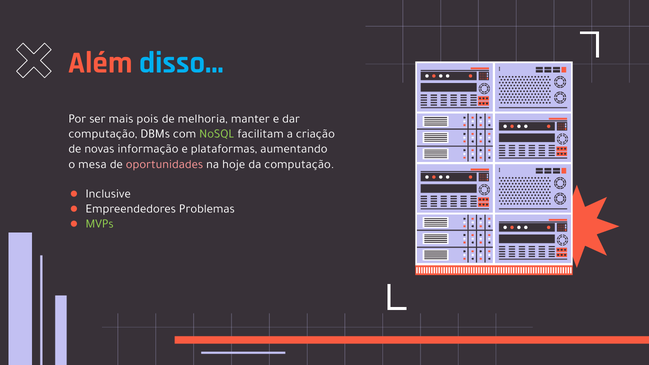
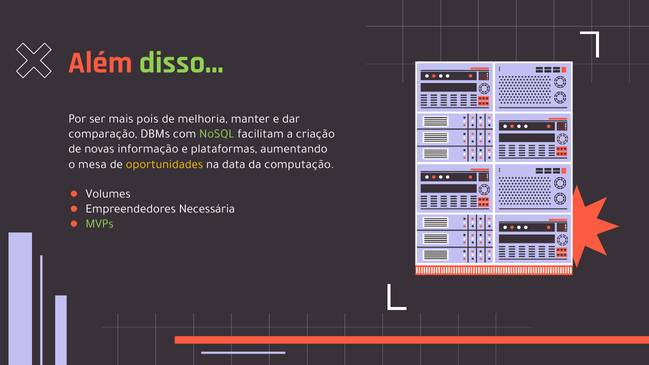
disso… colour: light blue -> light green
computação at (103, 134): computação -> comparação
oportunidades colour: pink -> yellow
hoje: hoje -> data
Inclusive: Inclusive -> Volumes
Problemas: Problemas -> Necessária
